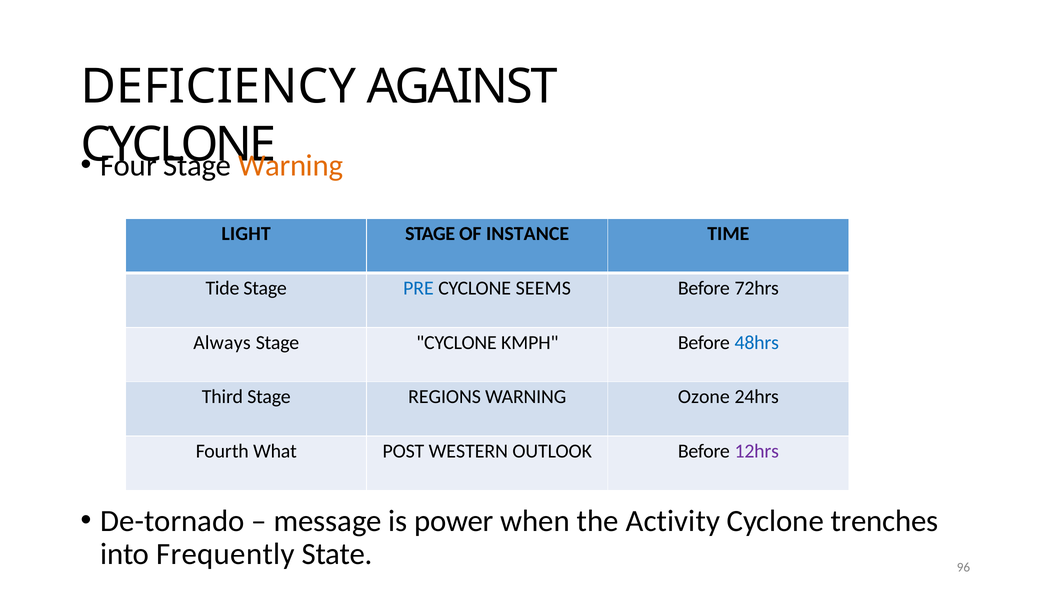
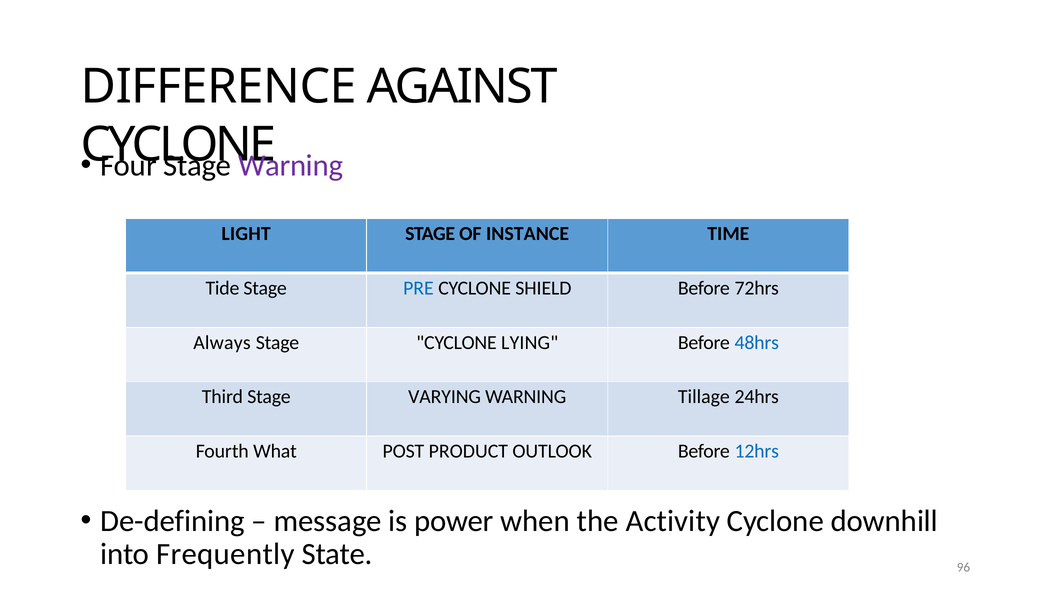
DEFICIENCY: DEFICIENCY -> DIFFERENCE
Warning at (291, 166) colour: orange -> purple
SEEMS: SEEMS -> SHIELD
KMPH: KMPH -> LYING
REGIONS: REGIONS -> VARYING
Ozone: Ozone -> Tillage
WESTERN: WESTERN -> PRODUCT
12hrs colour: purple -> blue
De-tornado: De-tornado -> De-defining
trenches: trenches -> downhill
